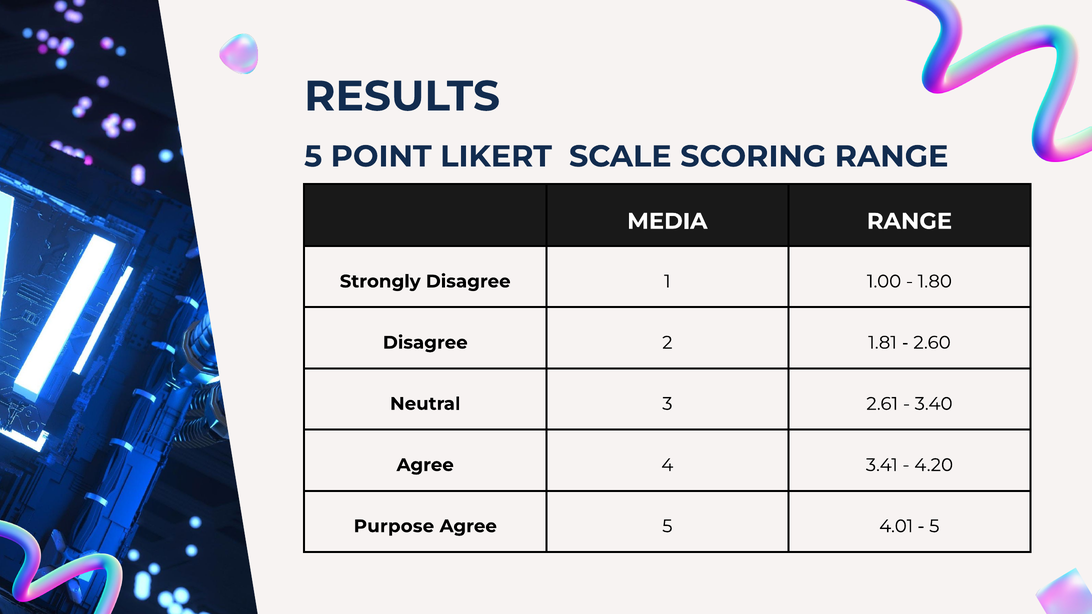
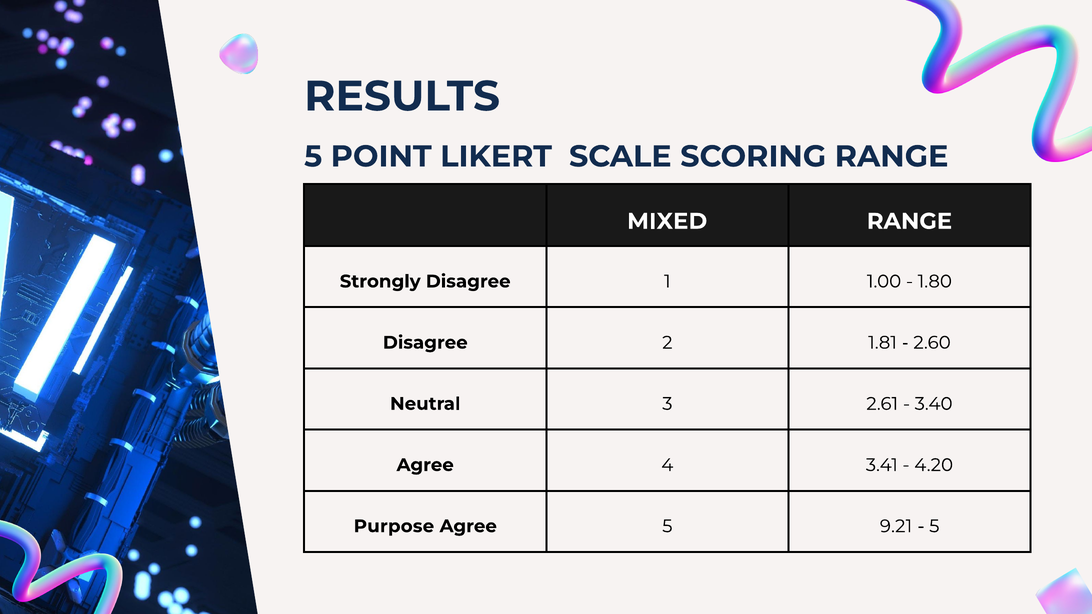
MEDIA: MEDIA -> MIXED
4.01: 4.01 -> 9.21
